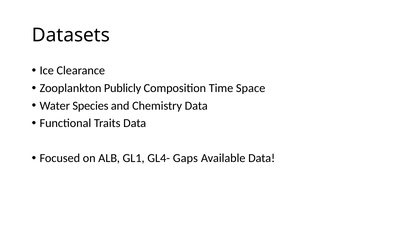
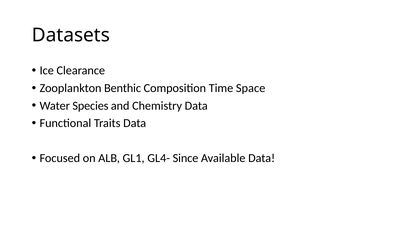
Publicly: Publicly -> Benthic
Gaps: Gaps -> Since
